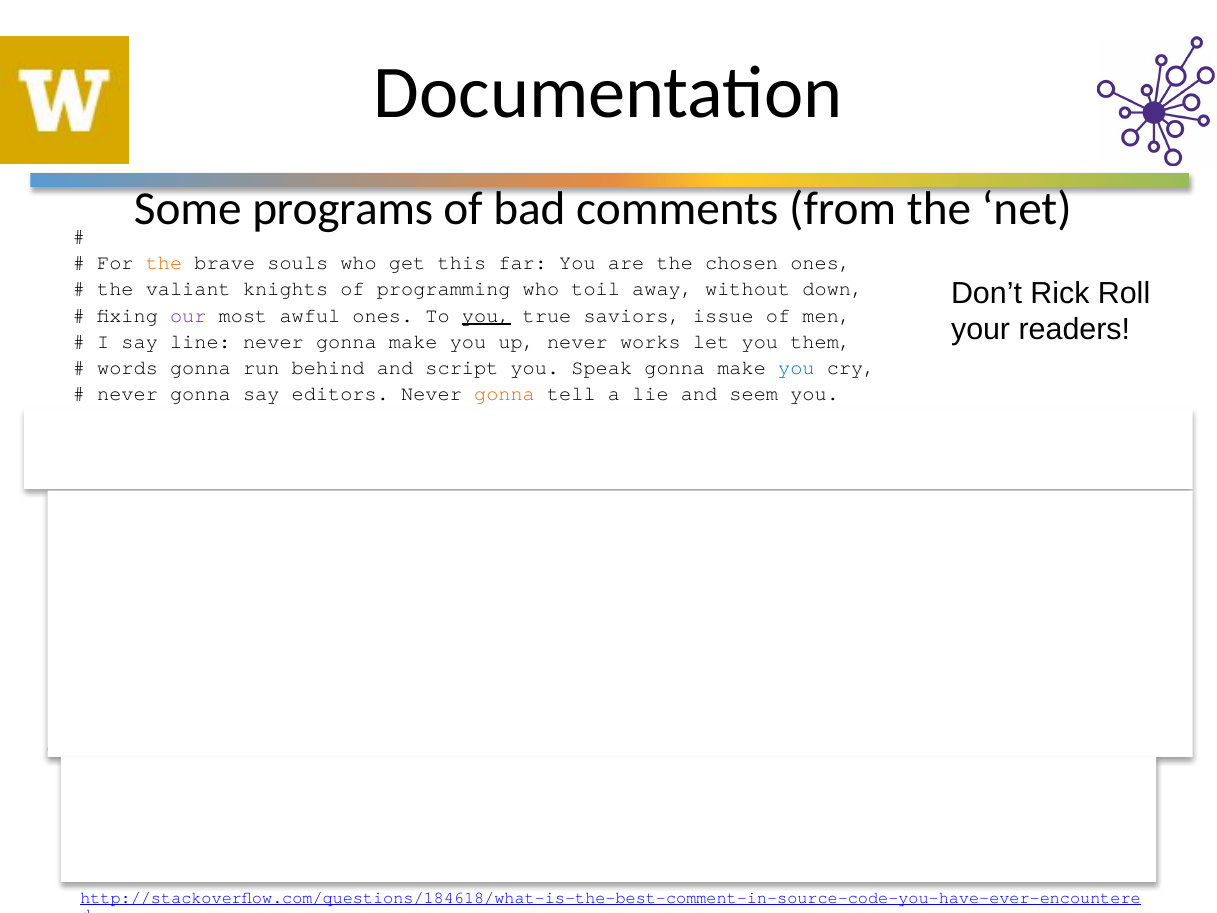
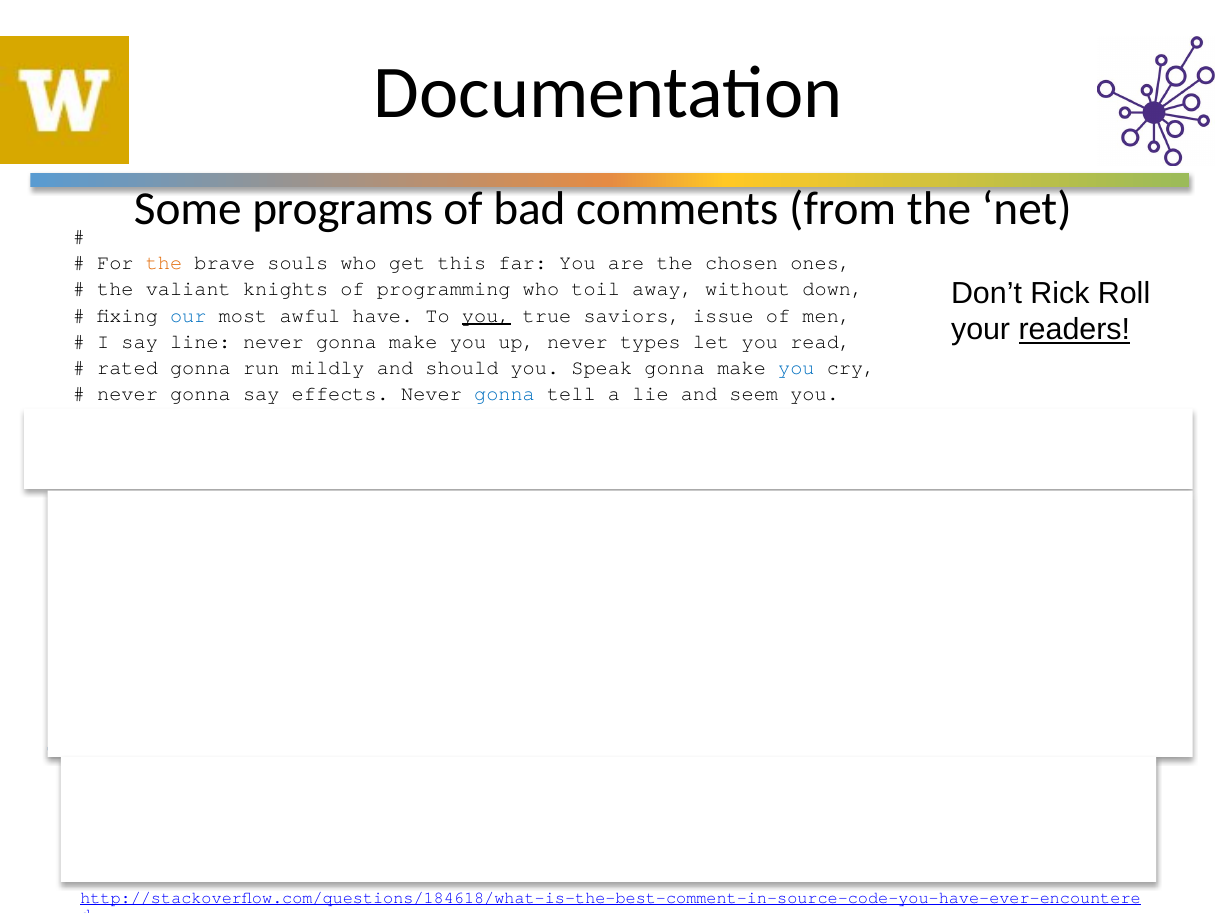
our colour: purple -> blue
awful ones: ones -> have
readers underline: none -> present
works: works -> types
them: them -> read
words: words -> rated
behind: behind -> mildly
script: script -> should
editors: editors -> effects
gonna at (505, 394) colour: orange -> blue
